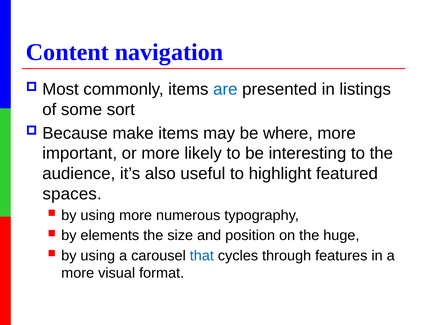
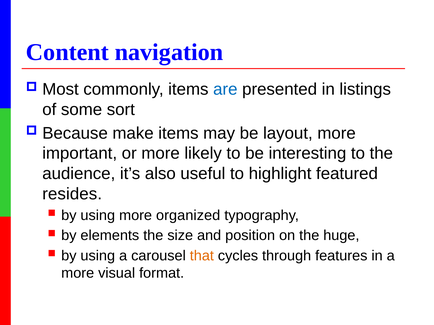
where: where -> layout
spaces: spaces -> resides
numerous: numerous -> organized
that colour: blue -> orange
